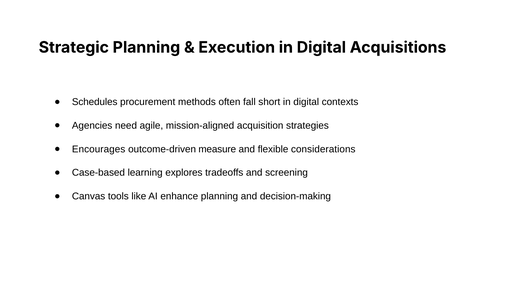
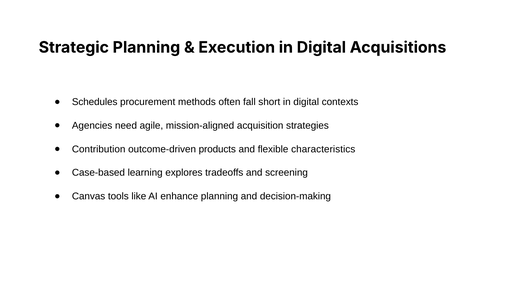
Encourages: Encourages -> Contribution
measure: measure -> products
considerations: considerations -> characteristics
